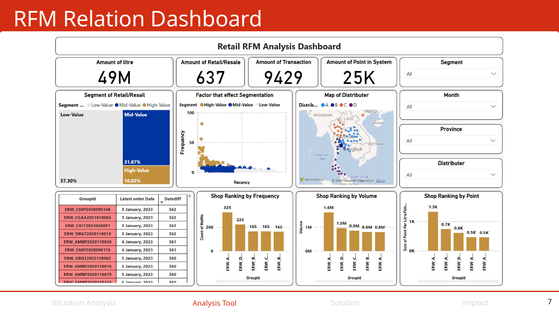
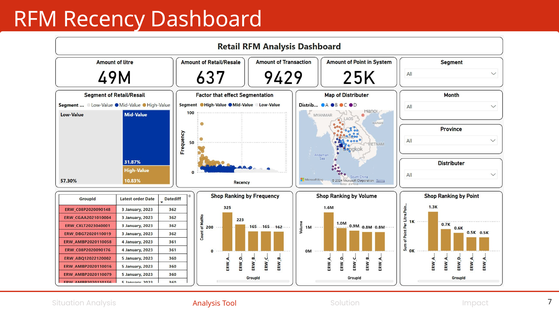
Relation: Relation -> Recency
